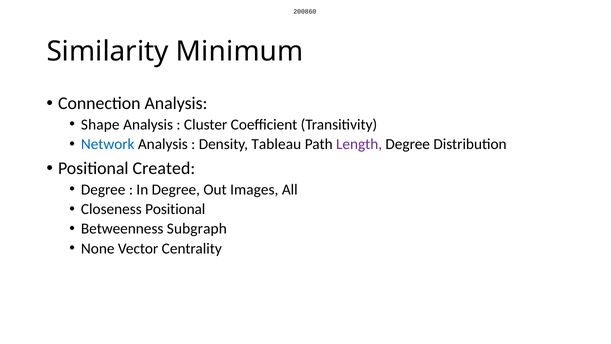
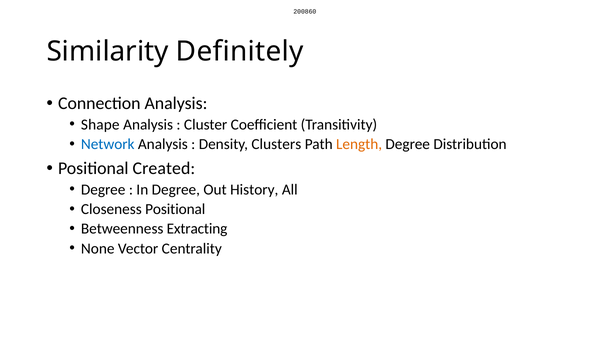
Minimum: Minimum -> Definitely
Tableau: Tableau -> Clusters
Length colour: purple -> orange
Images: Images -> History
Subgraph: Subgraph -> Extracting
